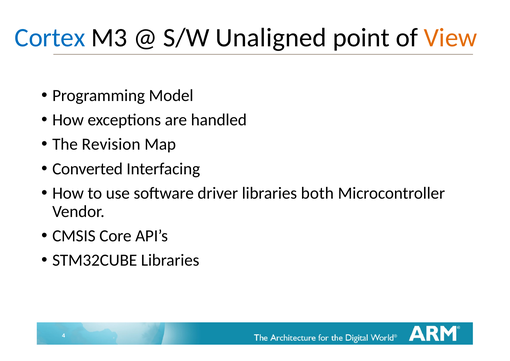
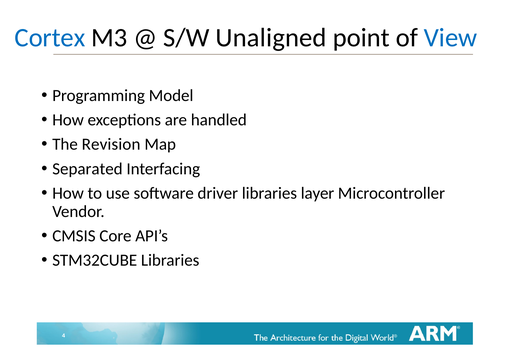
View colour: orange -> blue
Converted: Converted -> Separated
both: both -> layer
